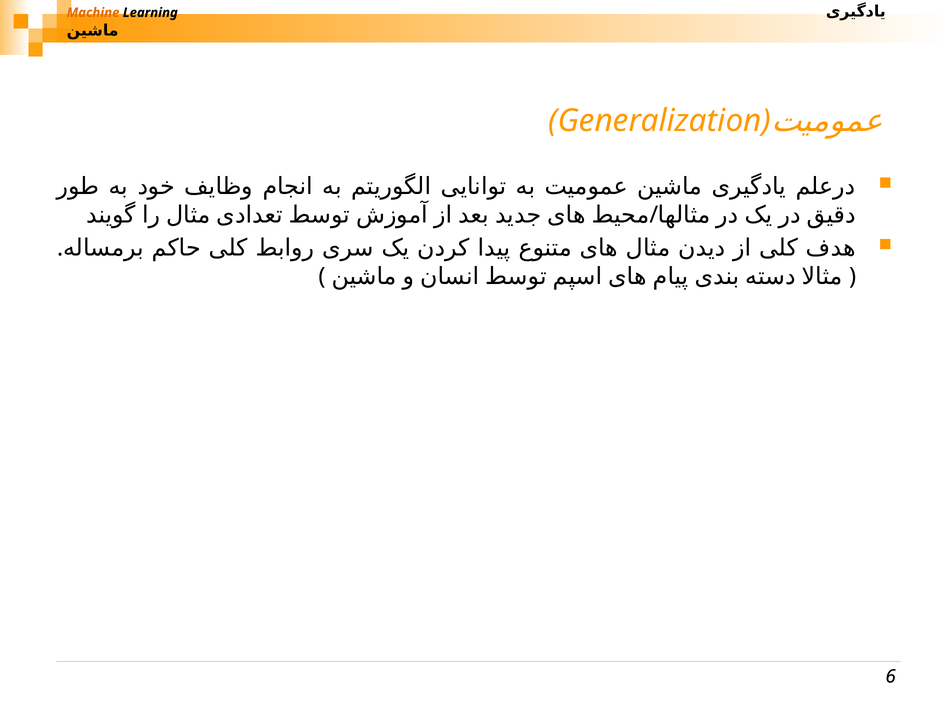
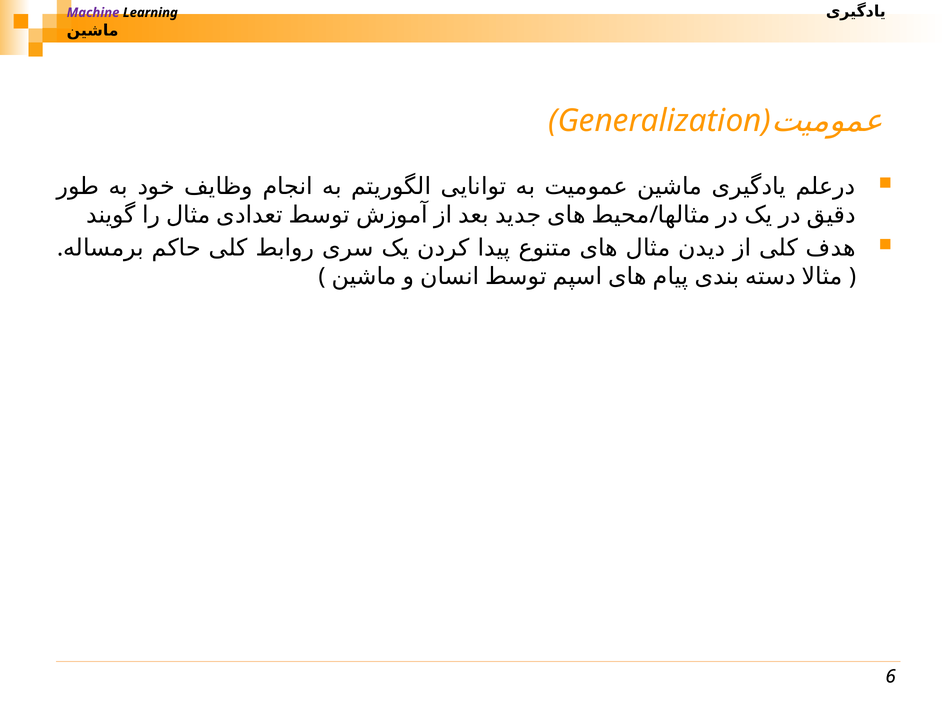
Machine colour: orange -> purple
